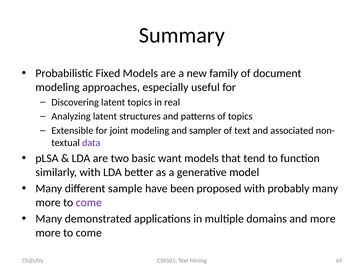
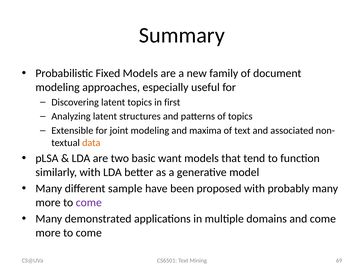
real: real -> first
sampler: sampler -> maxima
data colour: purple -> orange
and more: more -> come
